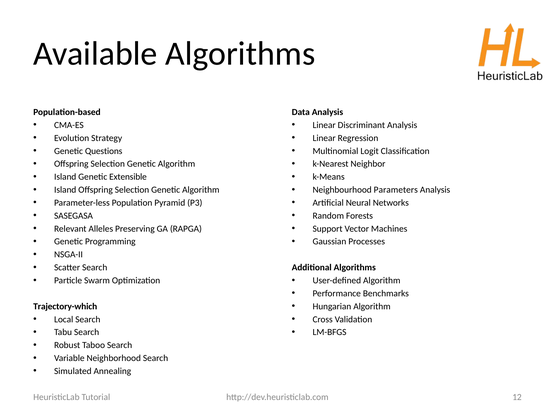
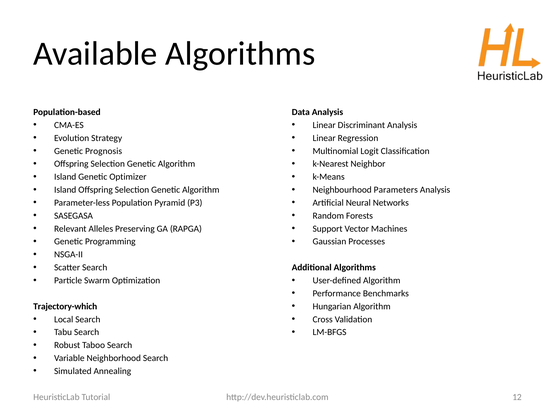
Questions: Questions -> Prognosis
Extensible: Extensible -> Optimizer
